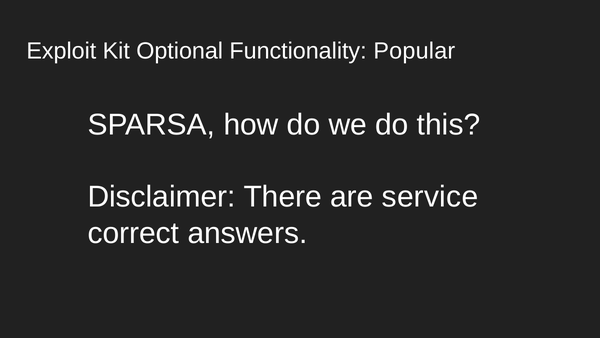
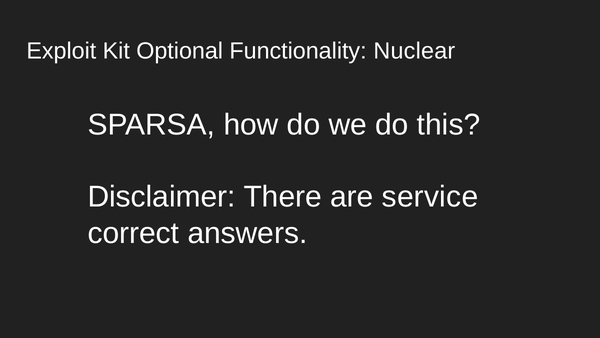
Popular: Popular -> Nuclear
